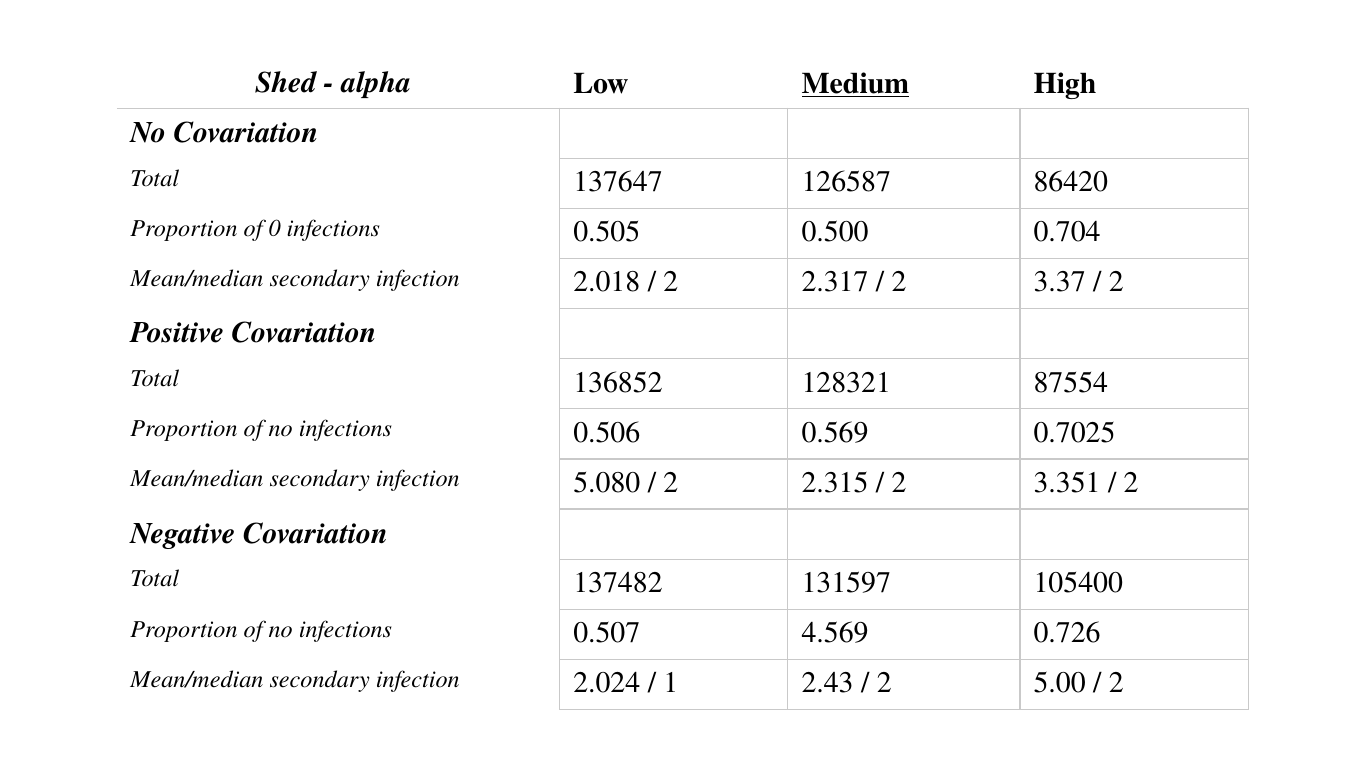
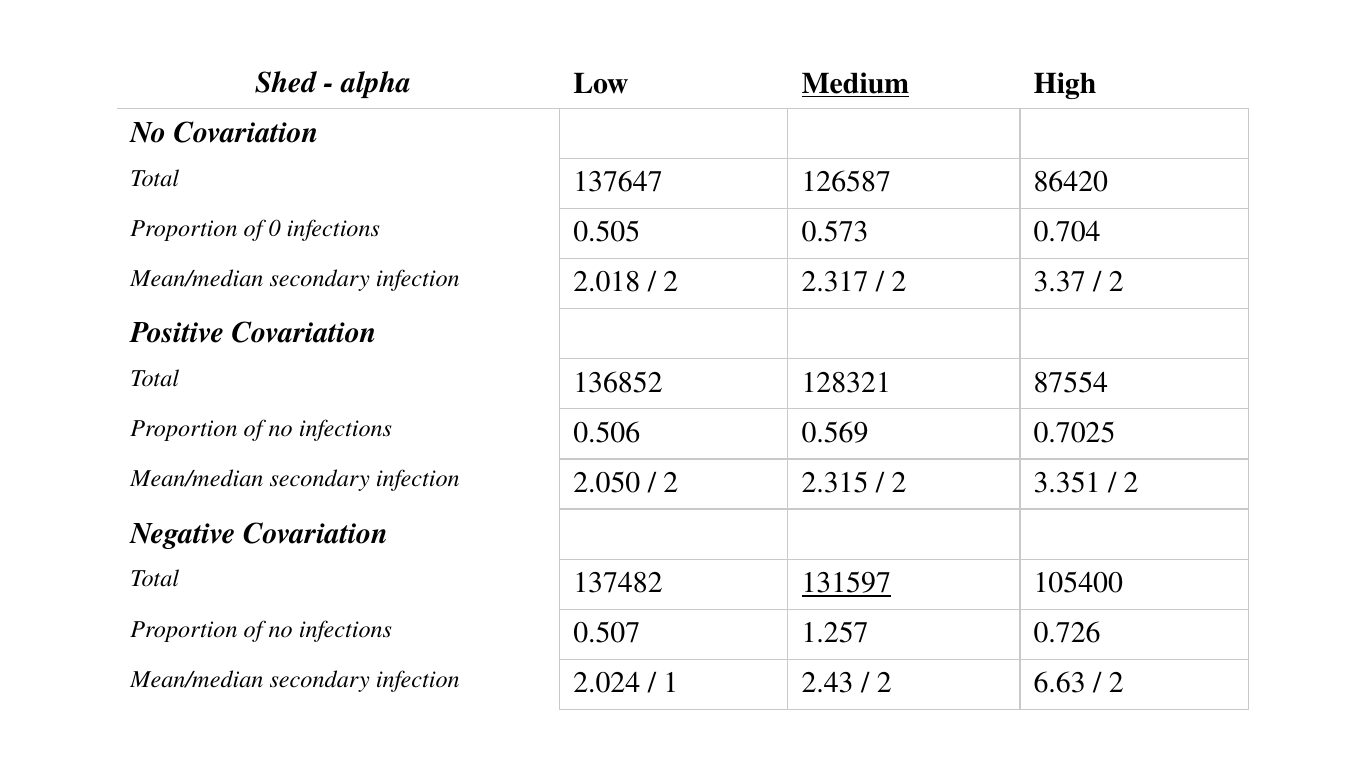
0.500: 0.500 -> 0.573
5.080: 5.080 -> 2.050
131597 underline: none -> present
4.569: 4.569 -> 1.257
5.00: 5.00 -> 6.63
